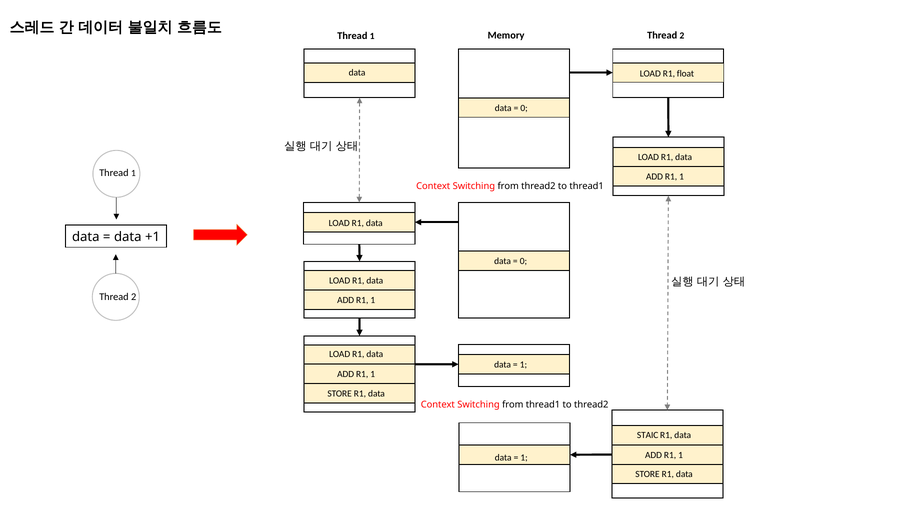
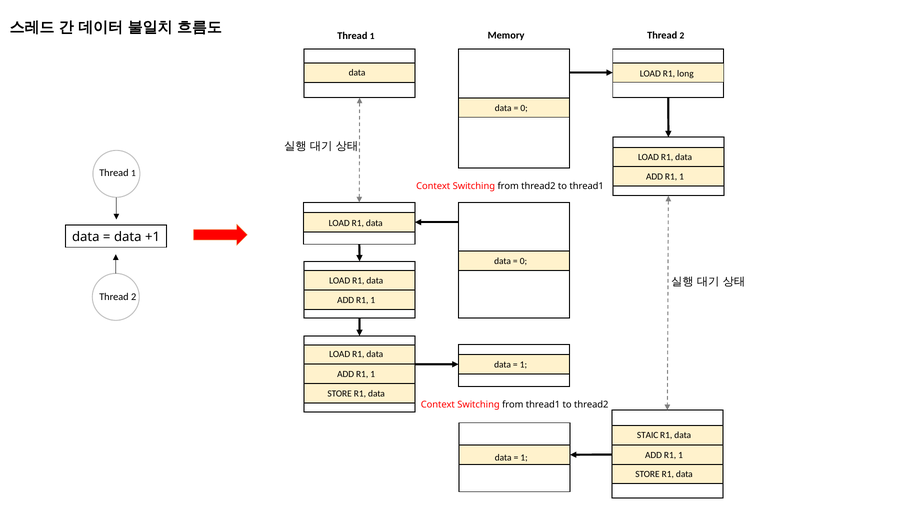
float: float -> long
